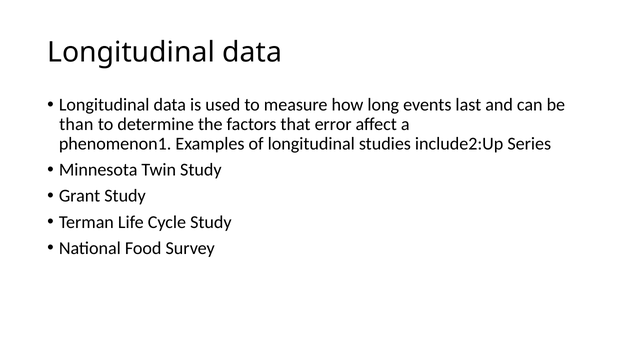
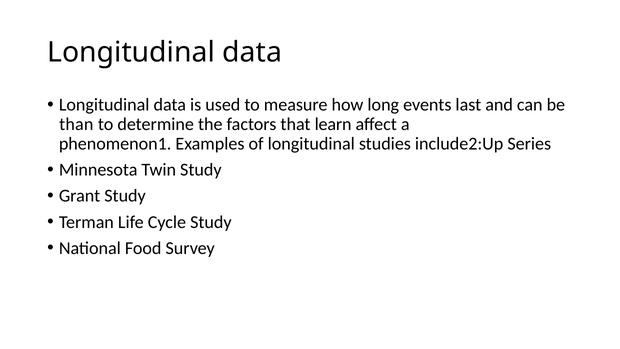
error: error -> learn
